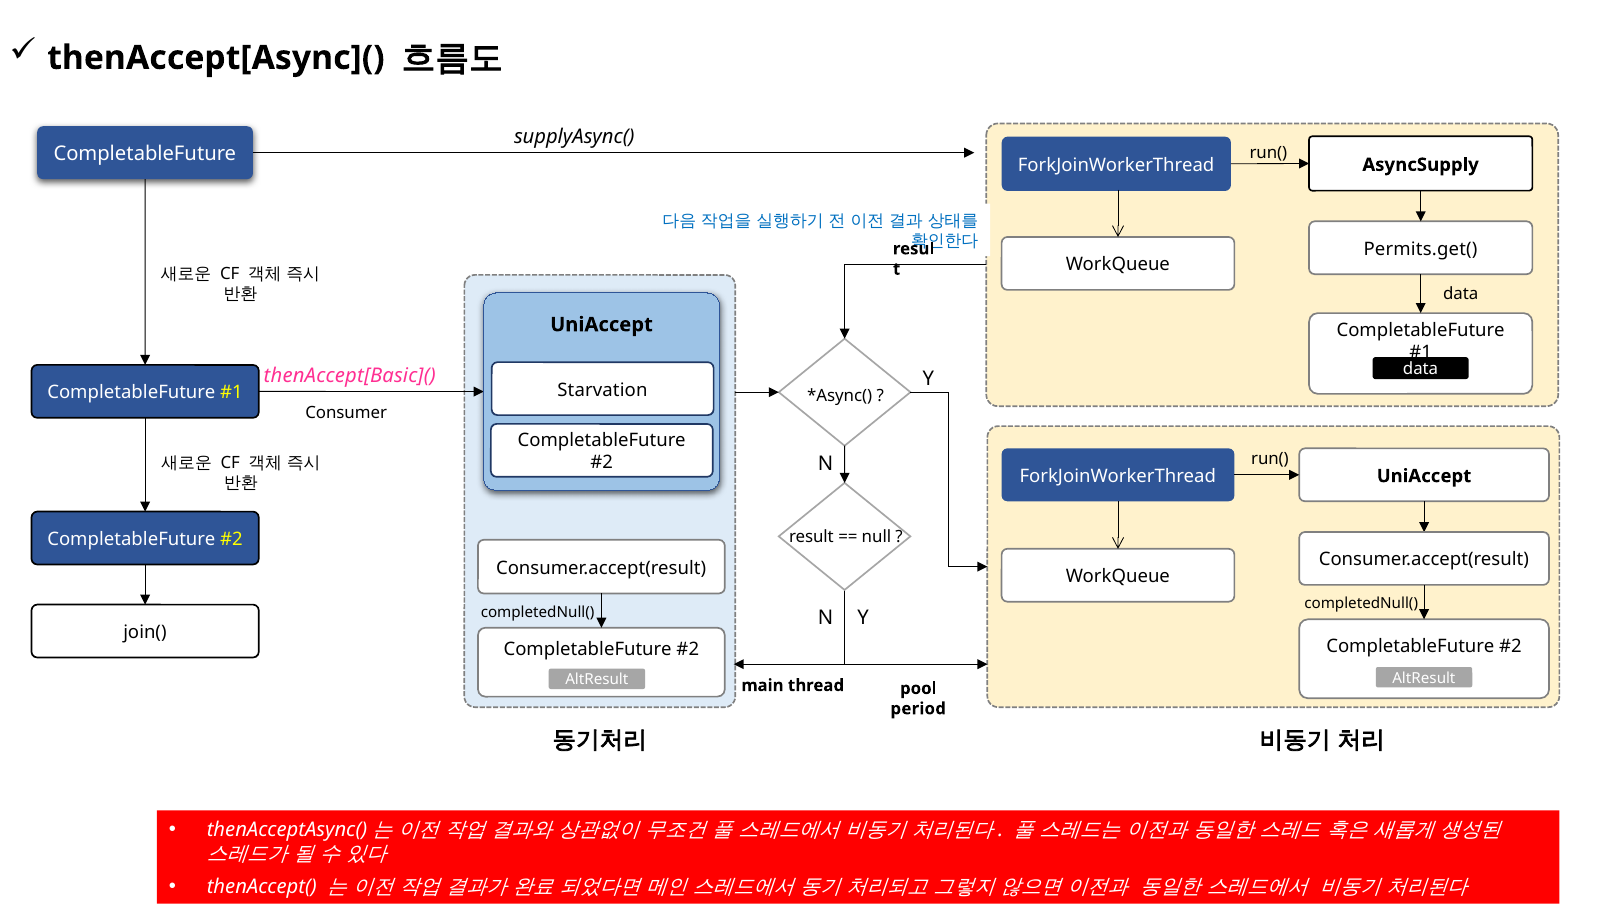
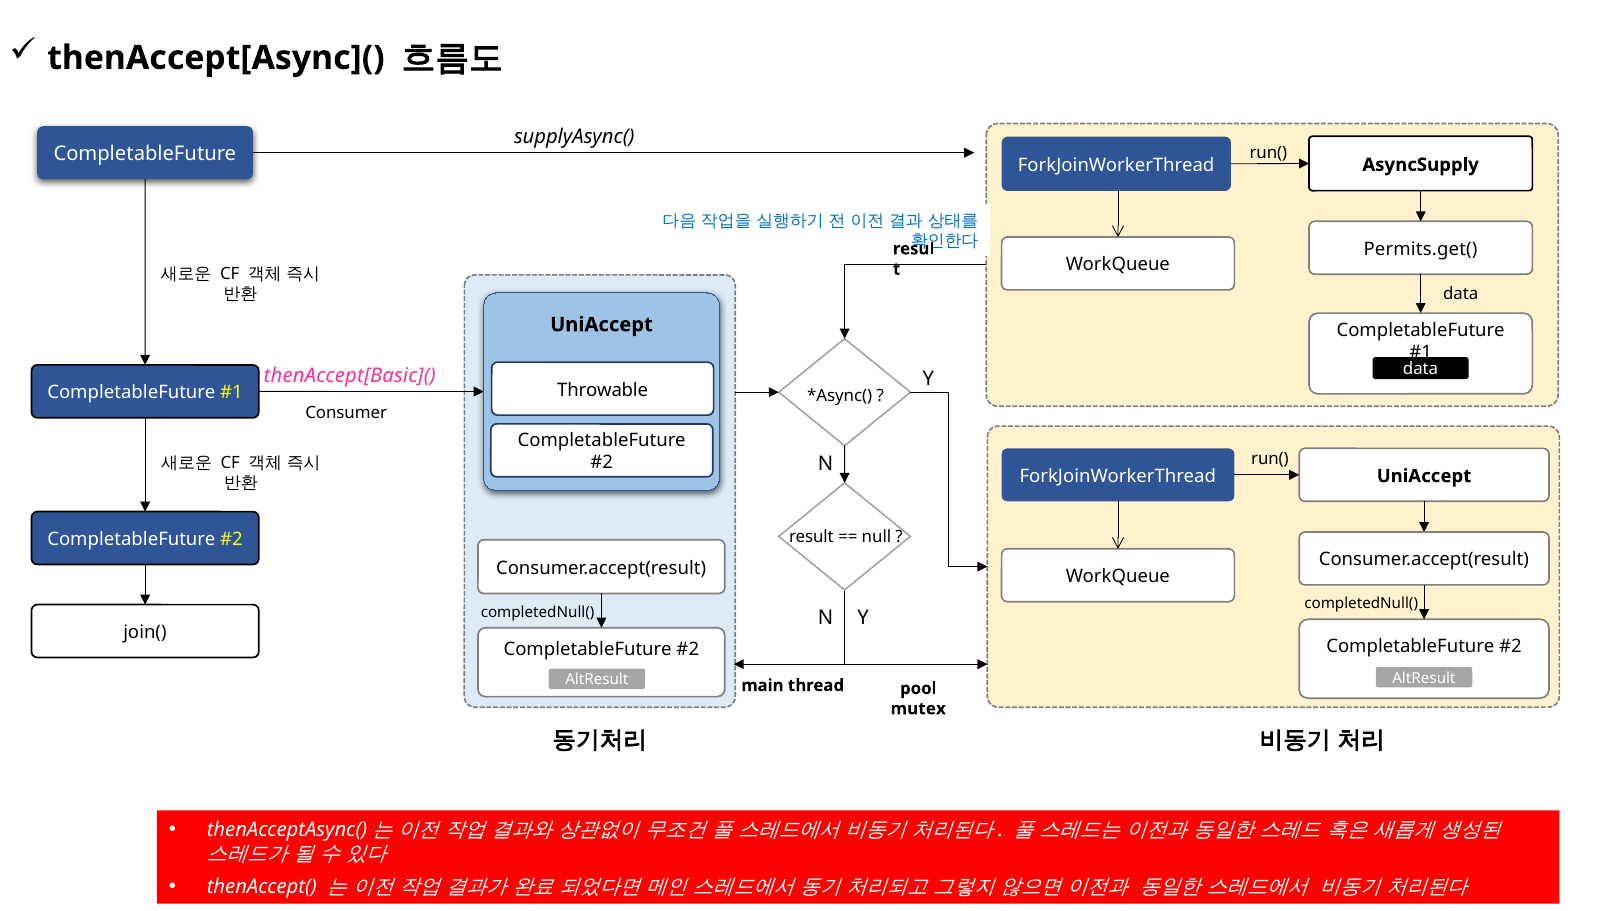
Starvation: Starvation -> Throwable
period: period -> mutex
